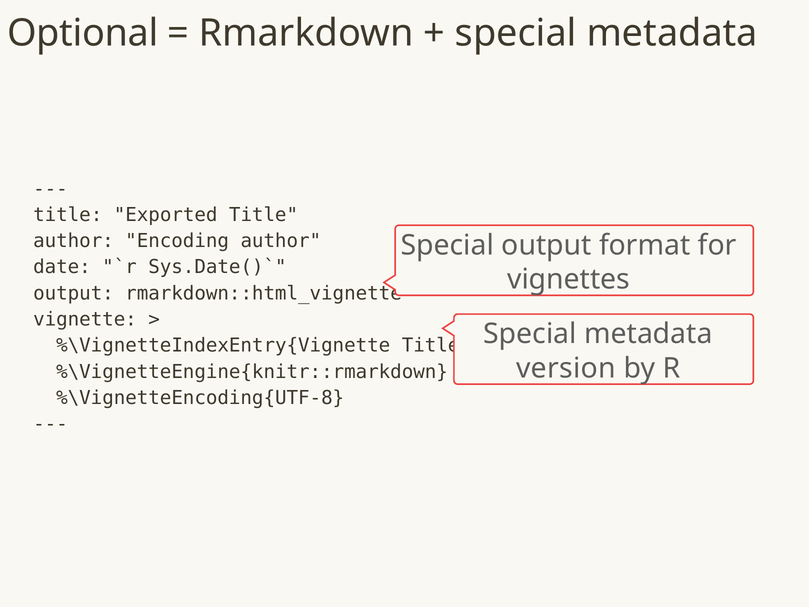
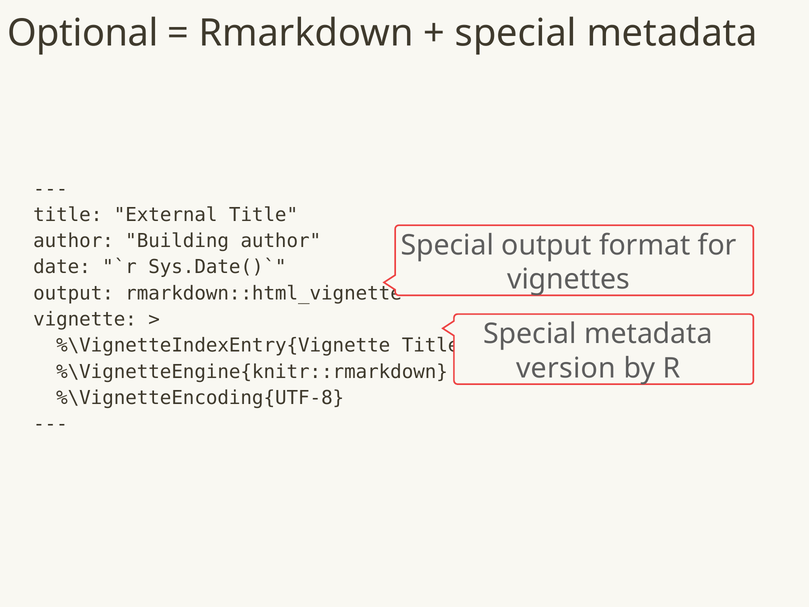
Exported: Exported -> External
Encoding: Encoding -> Building
